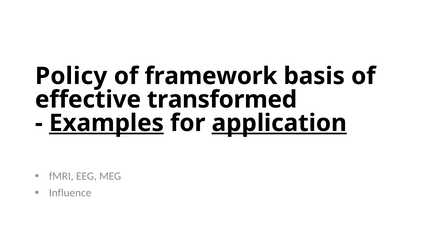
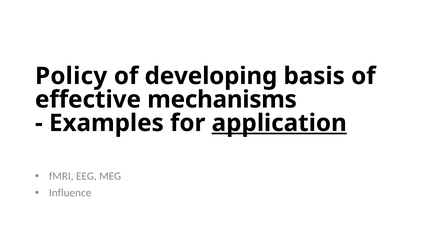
framework: framework -> developing
transformed: transformed -> mechanisms
Examples underline: present -> none
